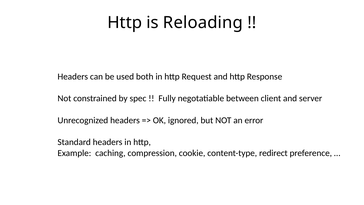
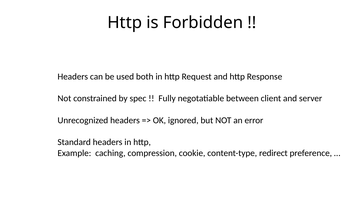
Reloading: Reloading -> Forbidden
